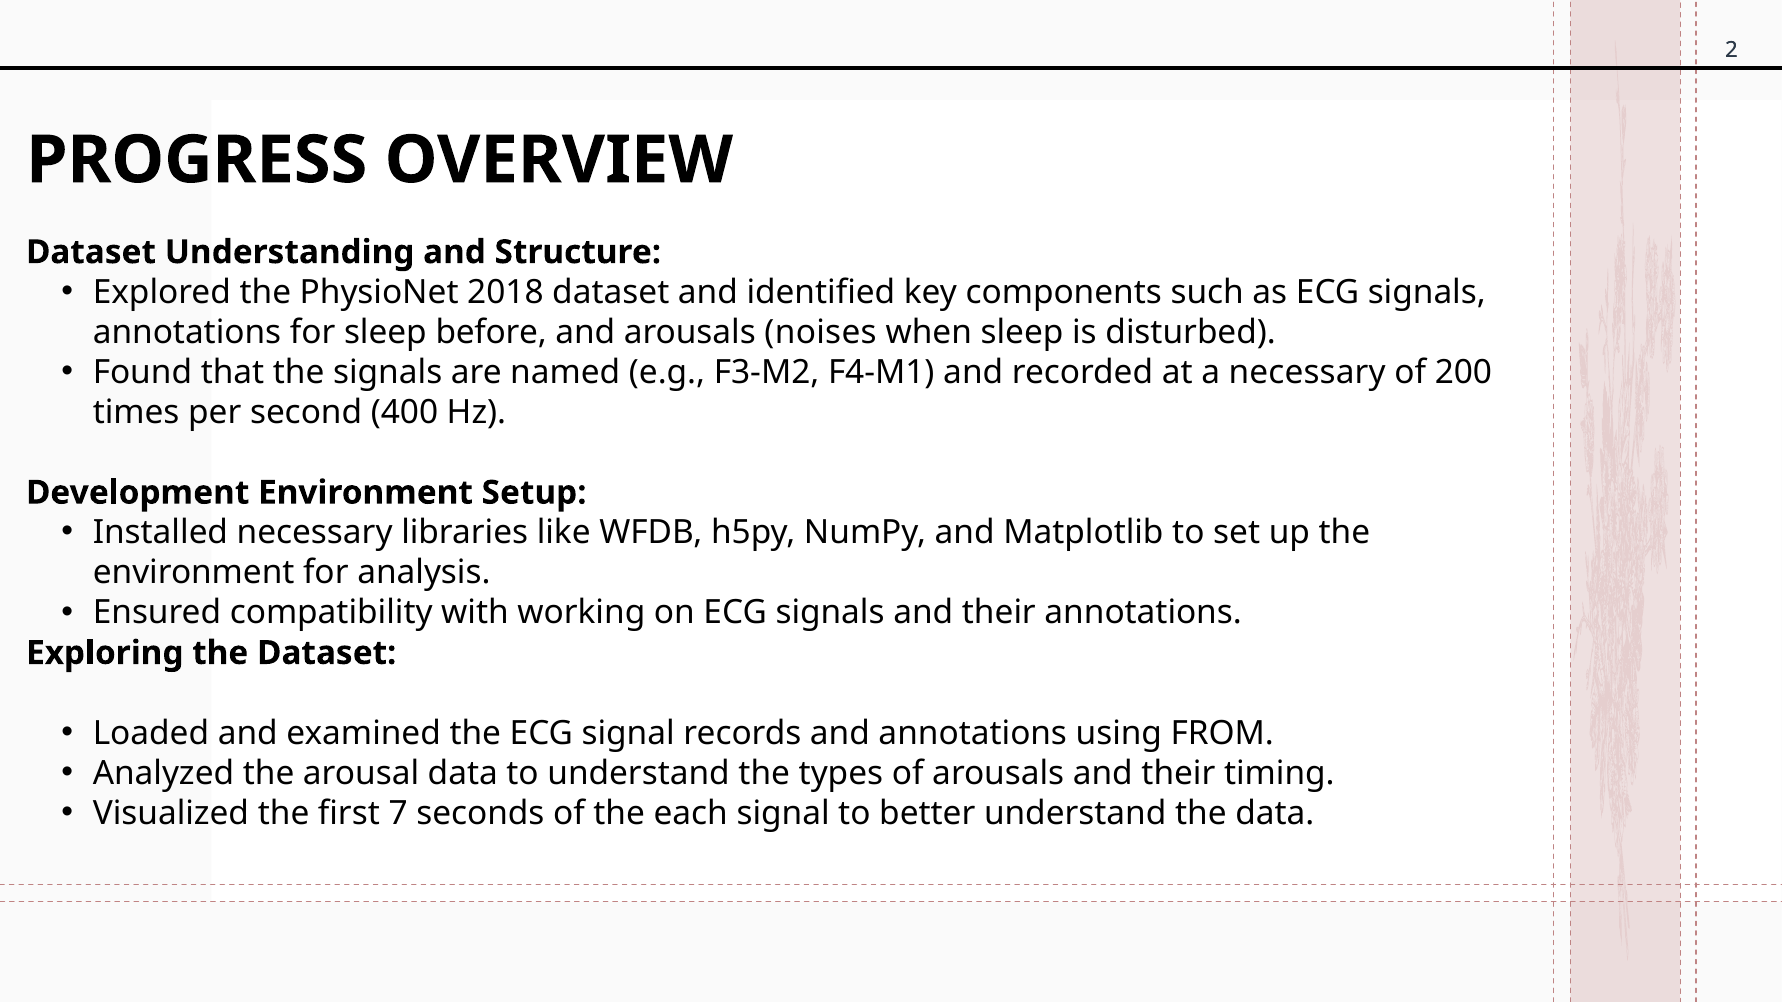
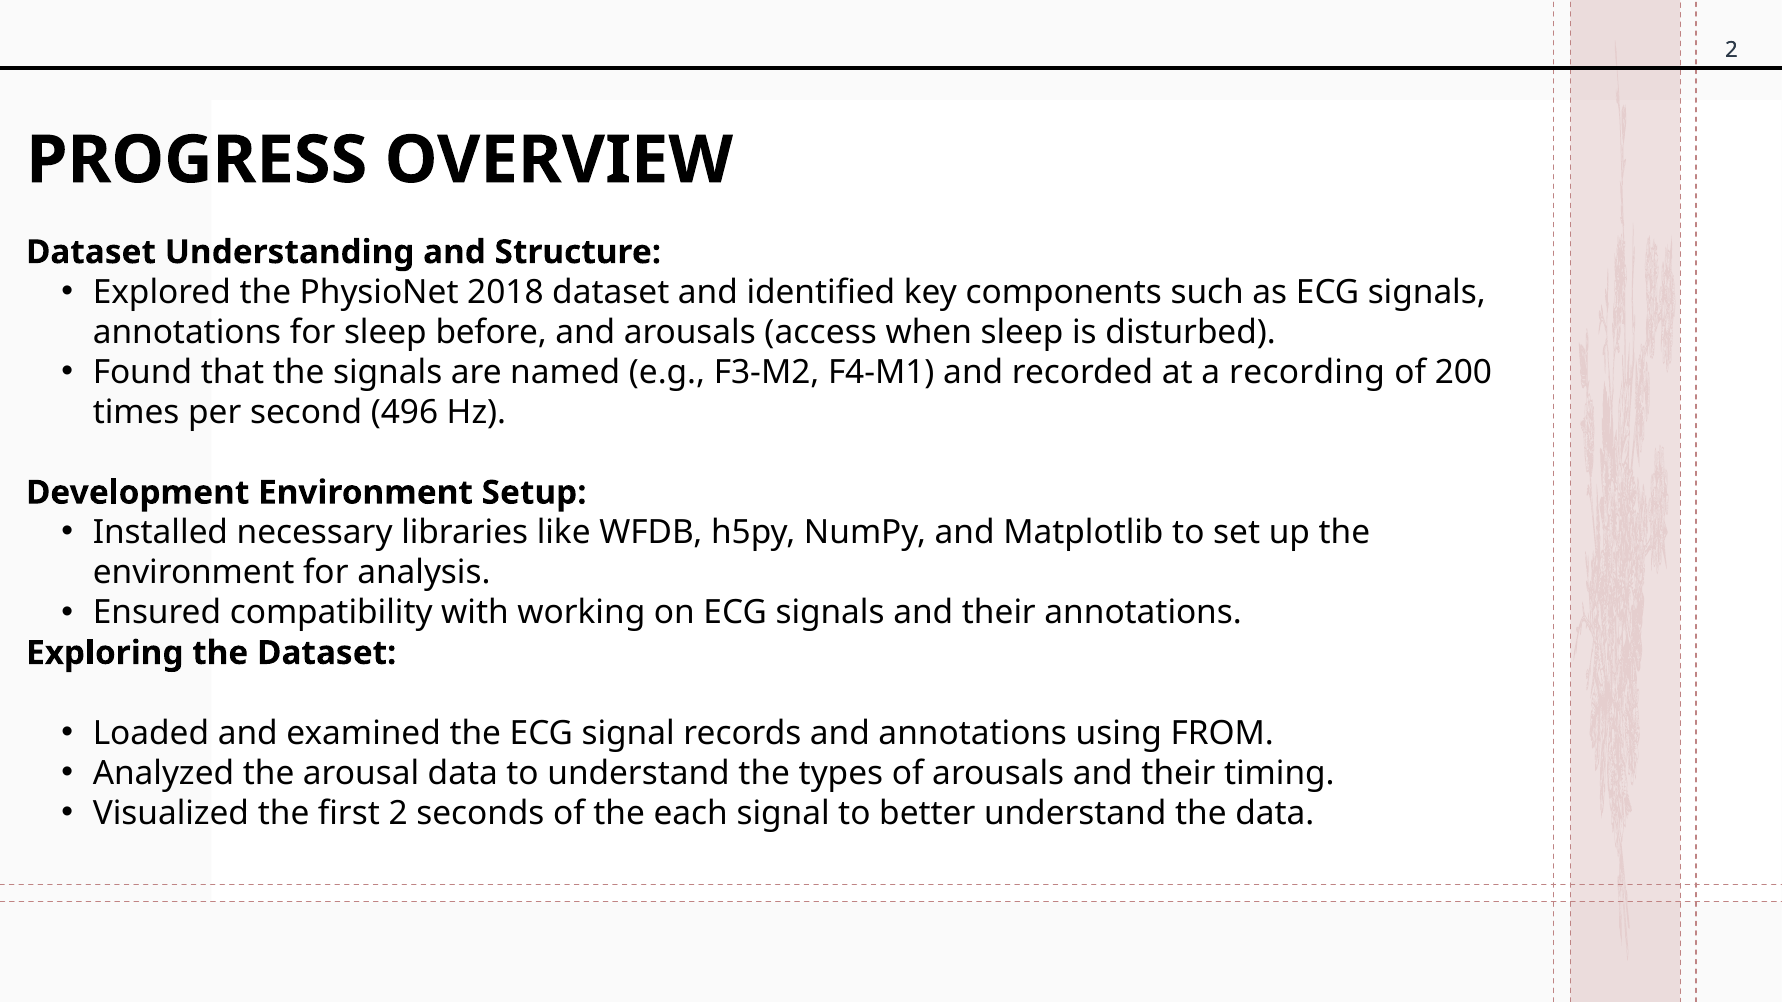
noises: noises -> access
a necessary: necessary -> recording
400: 400 -> 496
first 7: 7 -> 2
